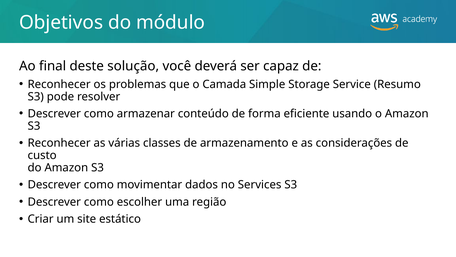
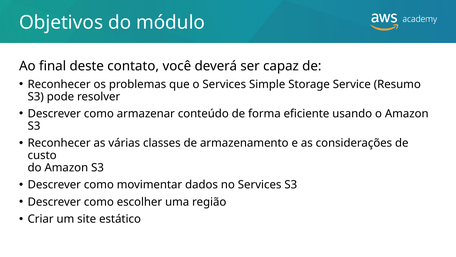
solução: solução -> contato
o Camada: Camada -> Services
